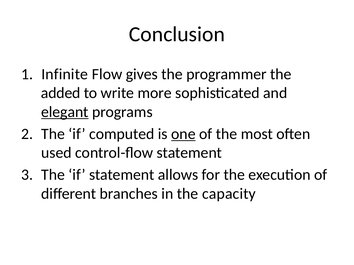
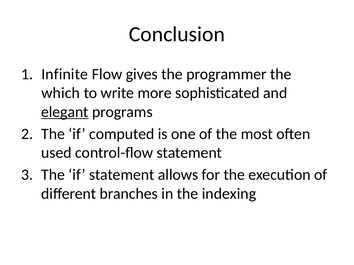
added: added -> which
one underline: present -> none
capacity: capacity -> indexing
